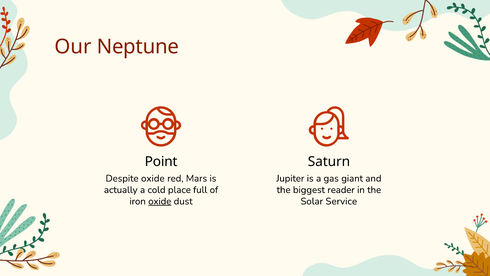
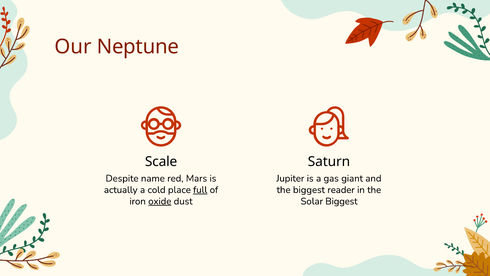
Point: Point -> Scale
Despite oxide: oxide -> name
full underline: none -> present
Solar Service: Service -> Biggest
